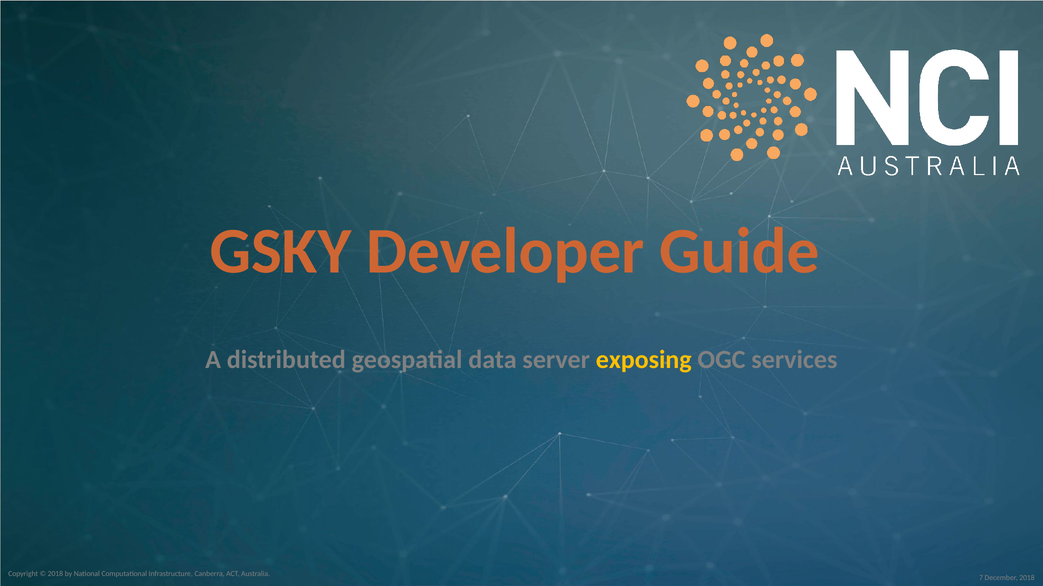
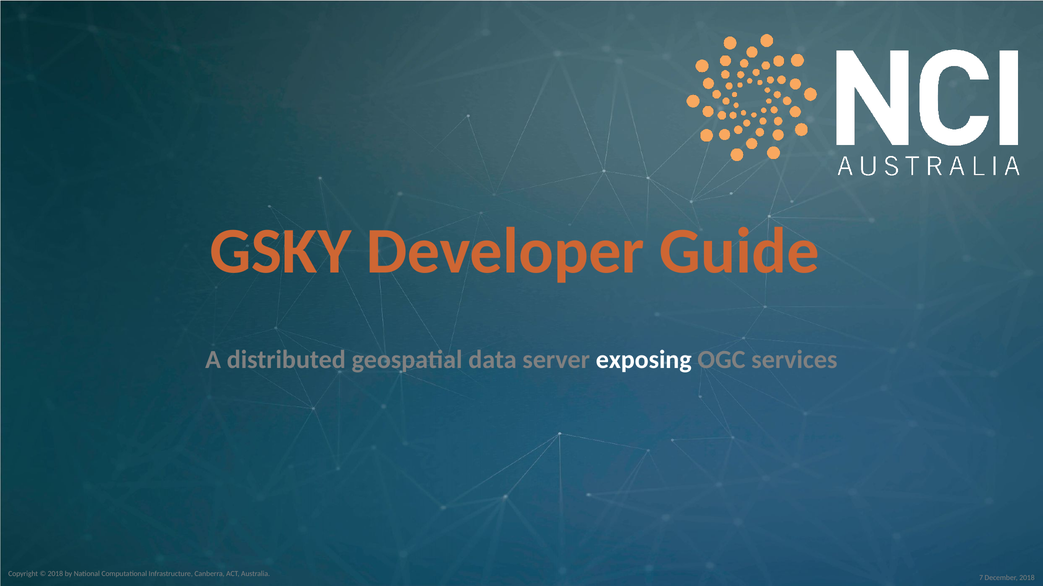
exposing colour: yellow -> white
